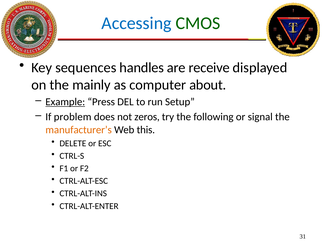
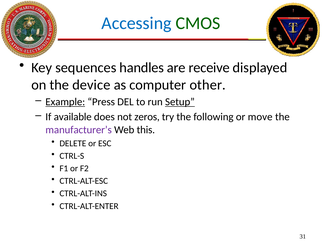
mainly: mainly -> device
about: about -> other
Setup underline: none -> present
problem: problem -> available
signal: signal -> move
manufacturer’s colour: orange -> purple
